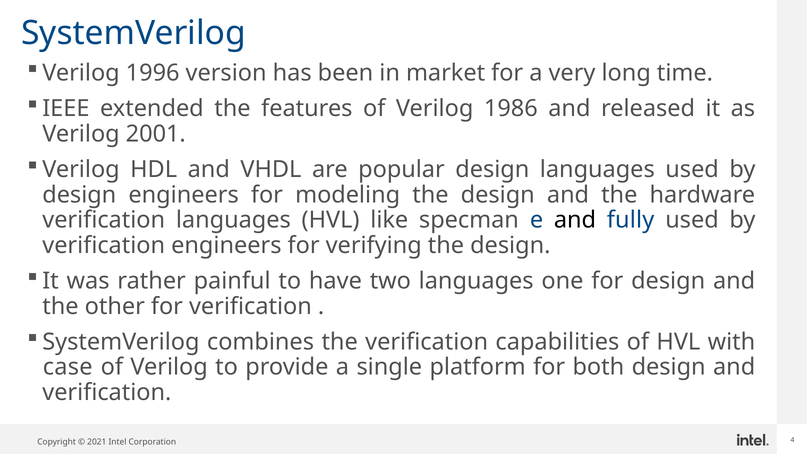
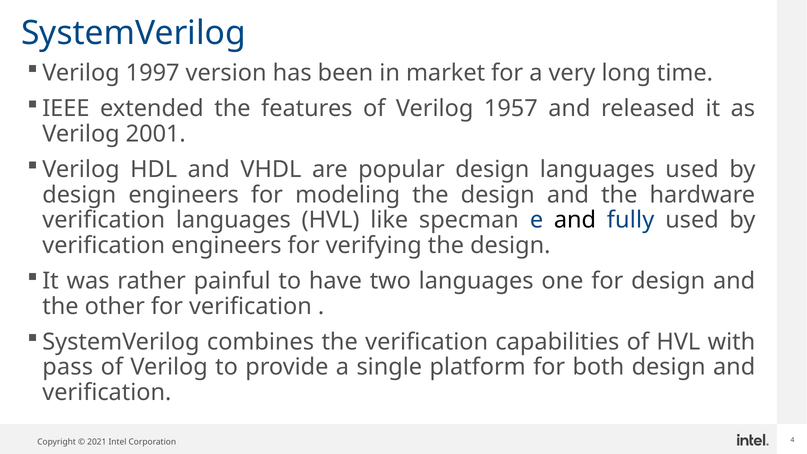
1996: 1996 -> 1997
1986: 1986 -> 1957
case: case -> pass
